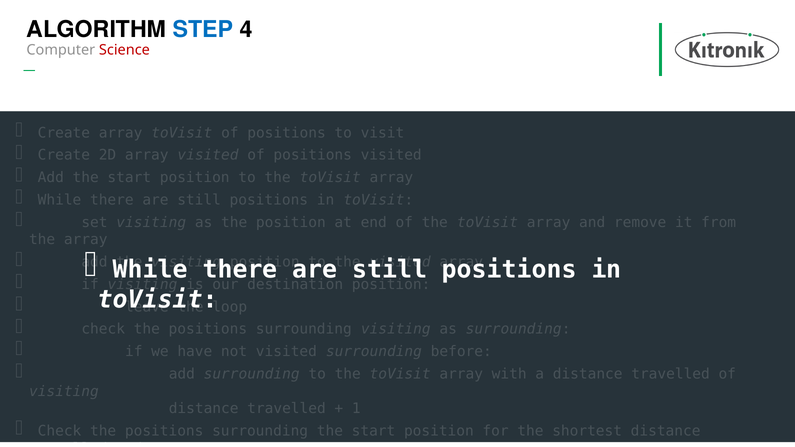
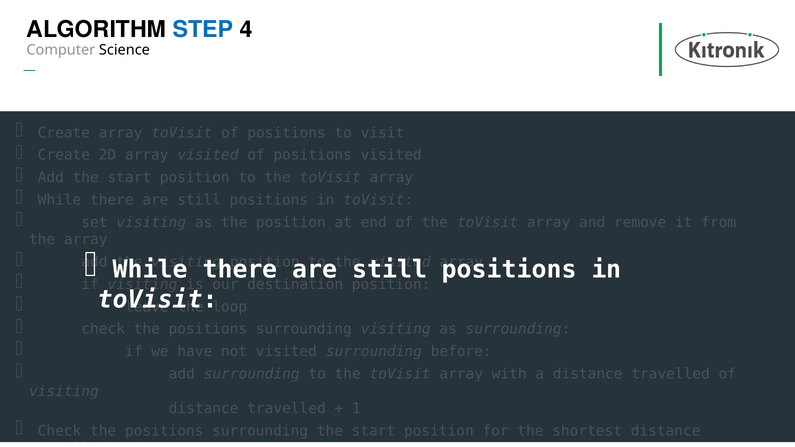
Science colour: red -> black
